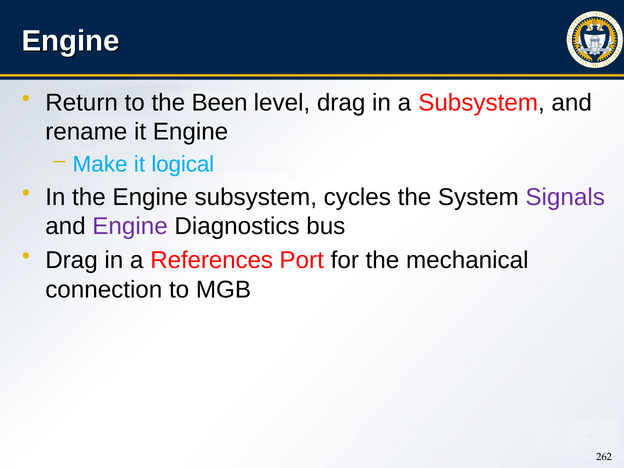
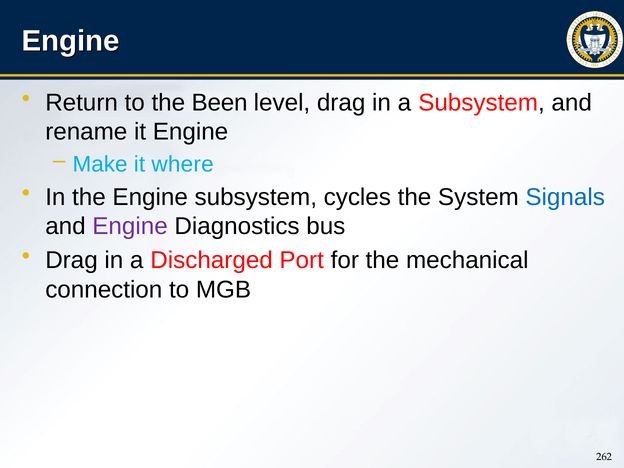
logical: logical -> where
Signals colour: purple -> blue
References: References -> Discharged
